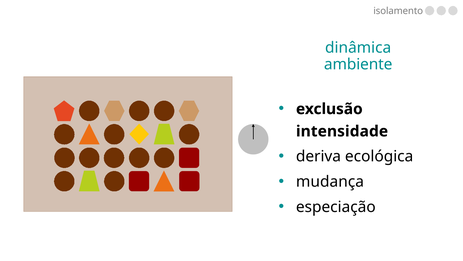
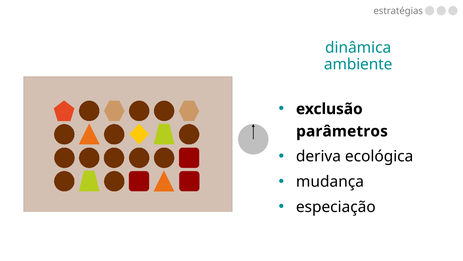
isolamento: isolamento -> estratégias
intensidade: intensidade -> parâmetros
